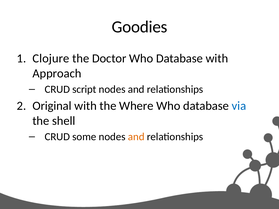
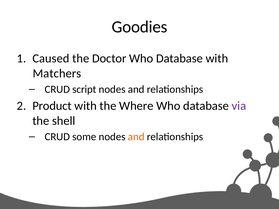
Clojure: Clojure -> Caused
Approach: Approach -> Matchers
Original: Original -> Product
via colour: blue -> purple
